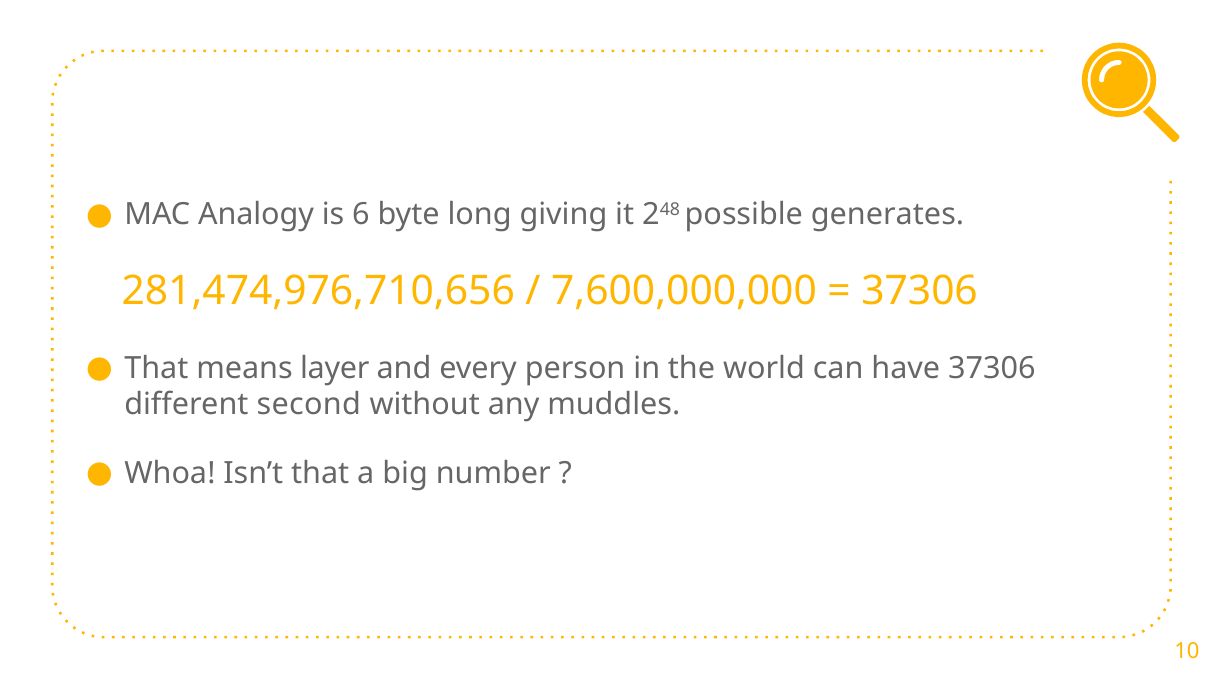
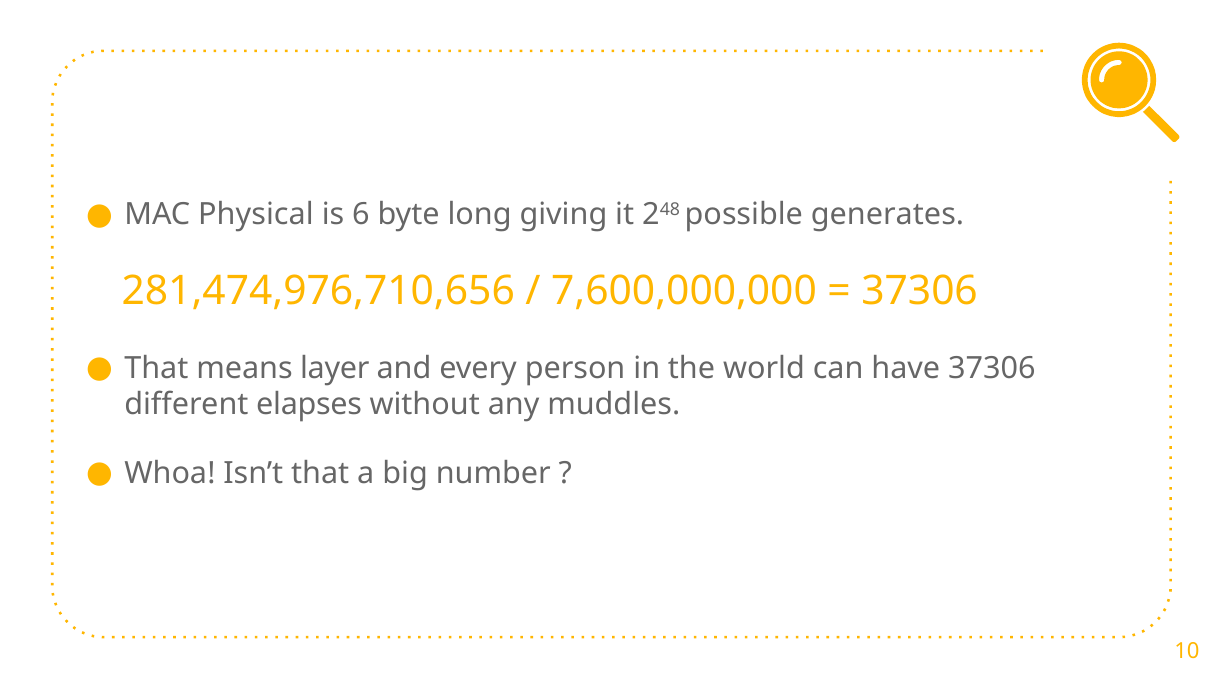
Analogy: Analogy -> Physical
second: second -> elapses
